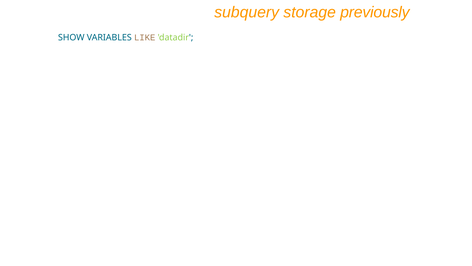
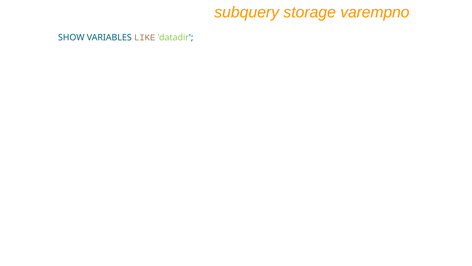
previously: previously -> varempno
